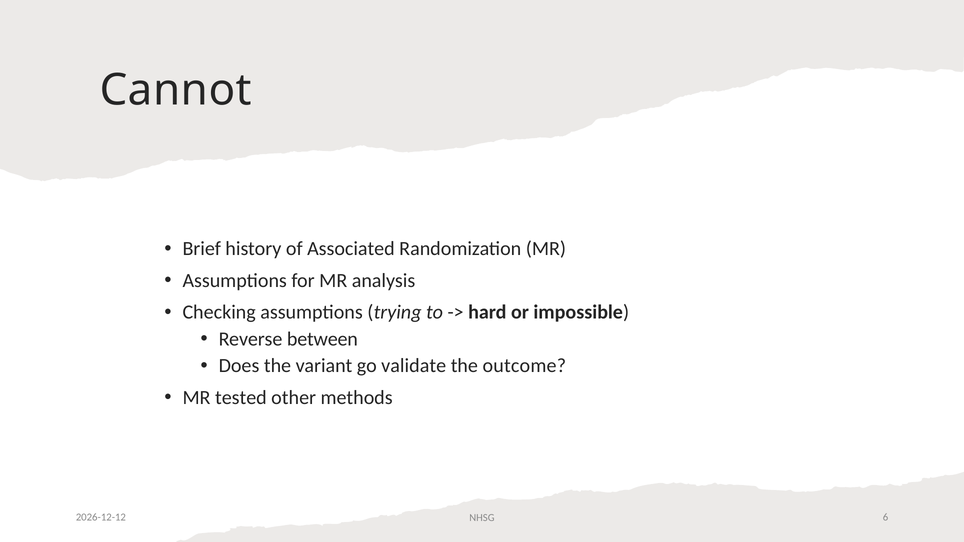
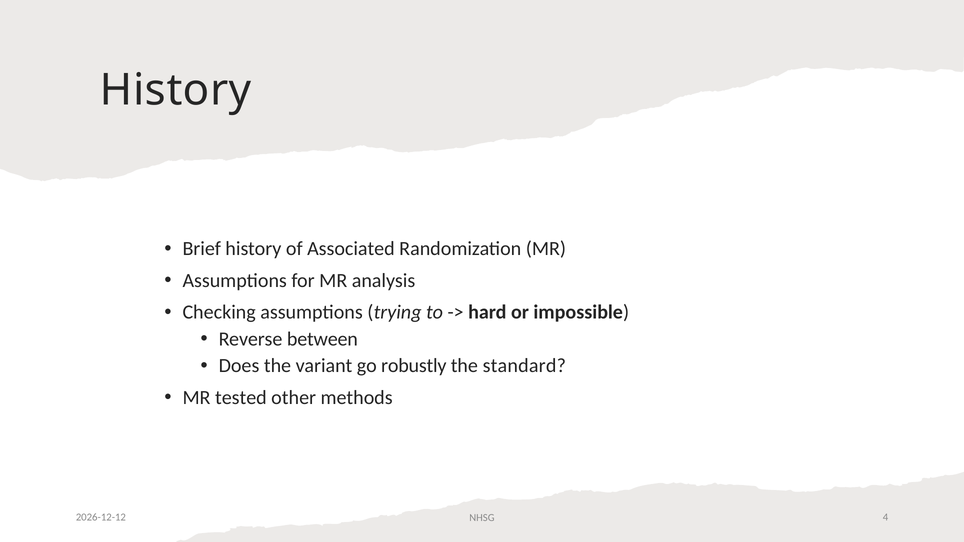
Cannot at (176, 90): Cannot -> History
validate: validate -> robustly
outcome: outcome -> standard
6: 6 -> 4
